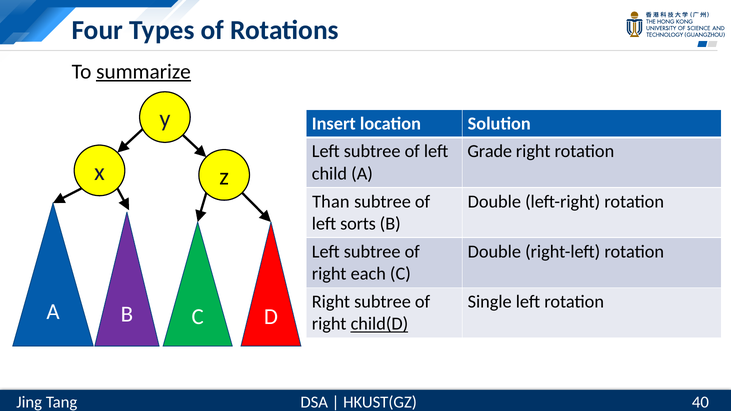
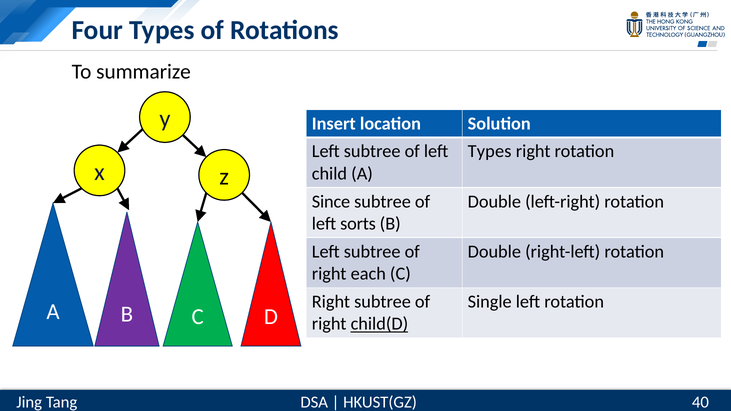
summarize underline: present -> none
Grade at (490, 152): Grade -> Types
Than: Than -> Since
